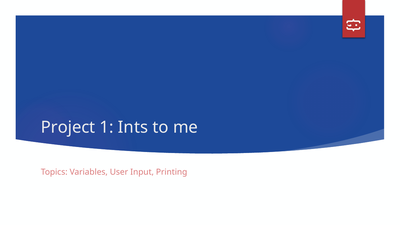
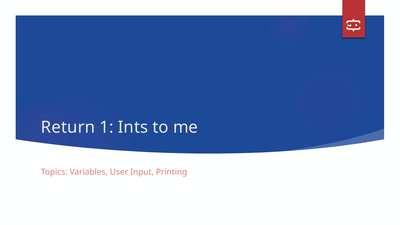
Project: Project -> Return
